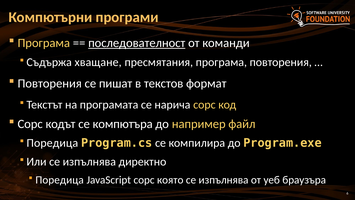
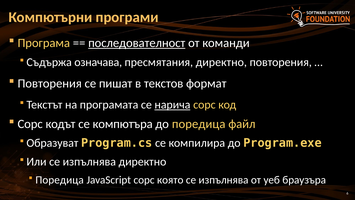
хващане: хващане -> означава
пресмятания програма: програма -> директно
нарича underline: none -> present
до например: например -> поредица
Поредица at (52, 143): Поредица -> Образуват
